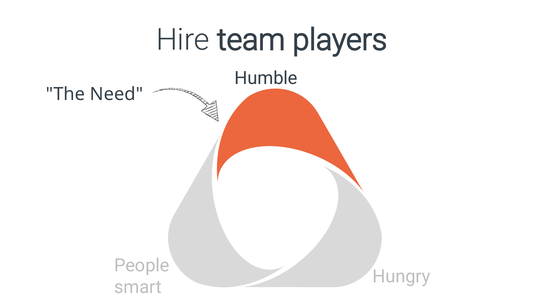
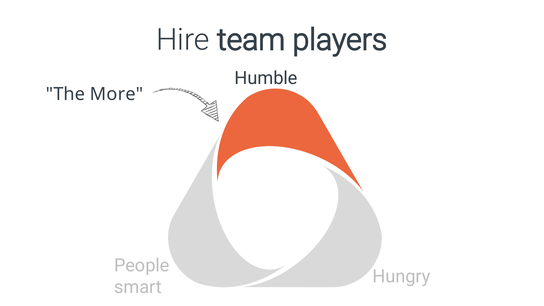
Need: Need -> More
